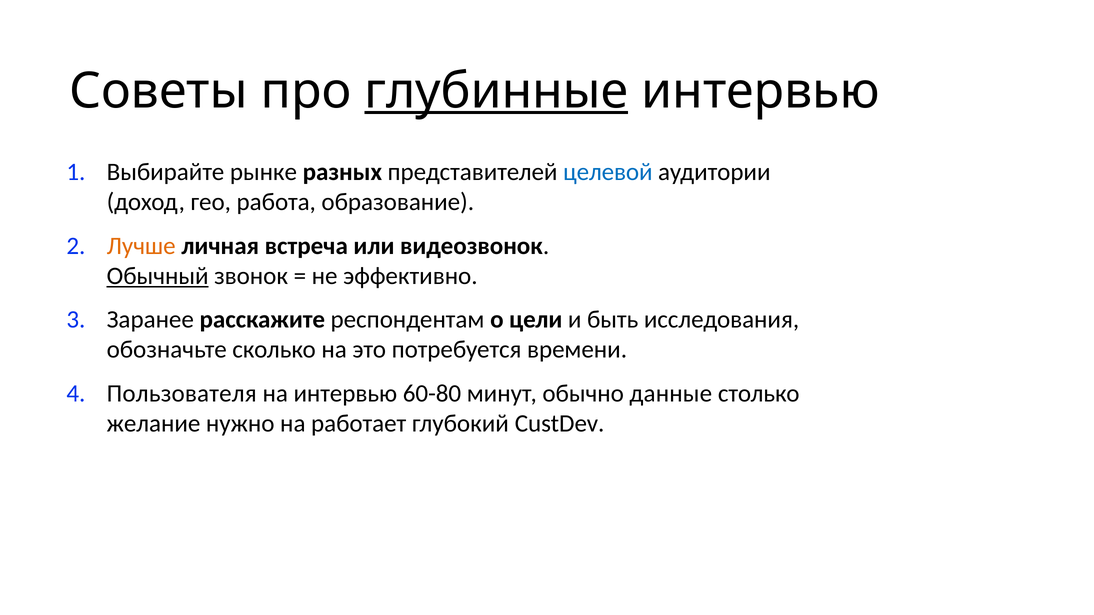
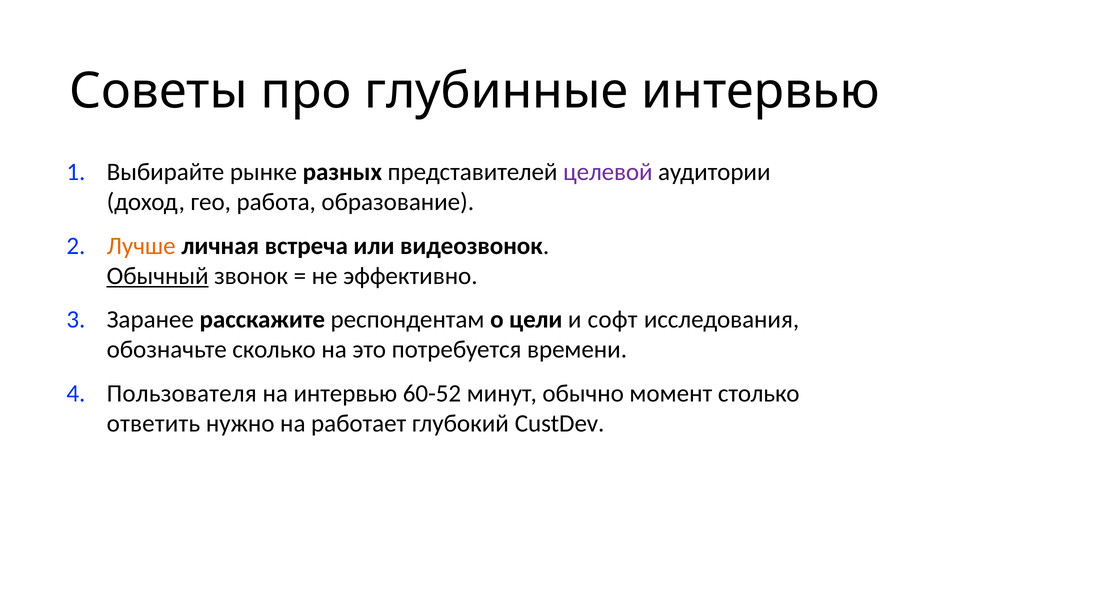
глубинные underline: present -> none
целевой colour: blue -> purple
быть: быть -> софт
60-80: 60-80 -> 60-52
данные: данные -> момент
желание: желание -> ответить
